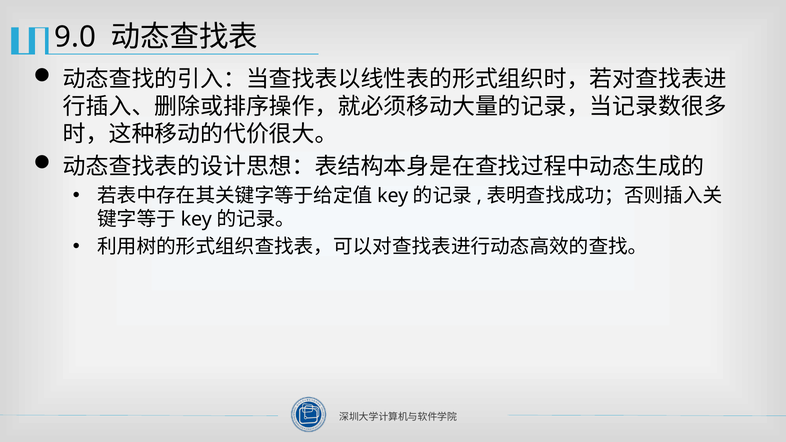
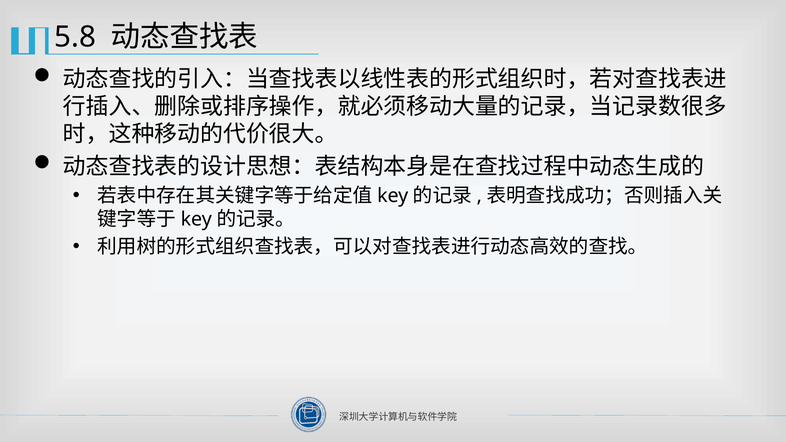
9.0: 9.0 -> 5.8
